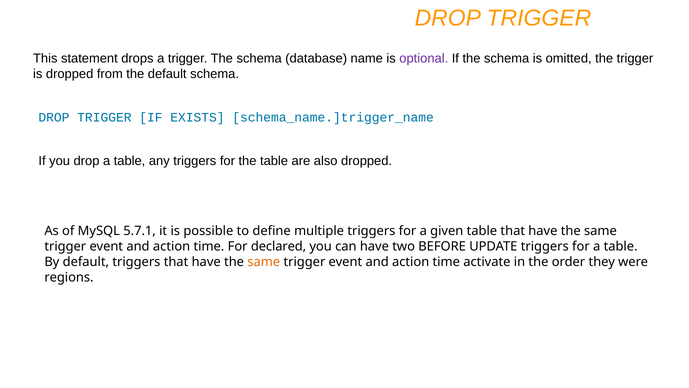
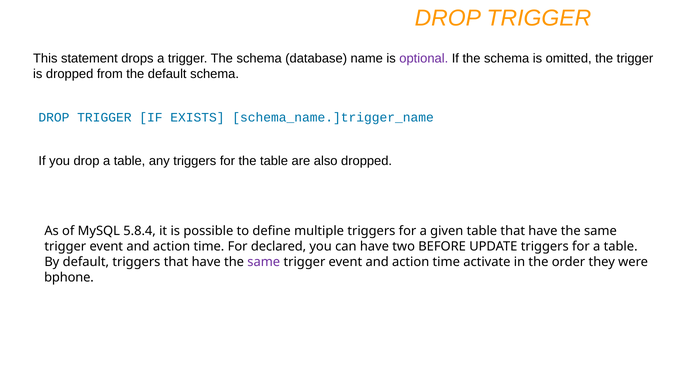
5.7.1: 5.7.1 -> 5.8.4
same at (264, 262) colour: orange -> purple
regions: regions -> bphone
